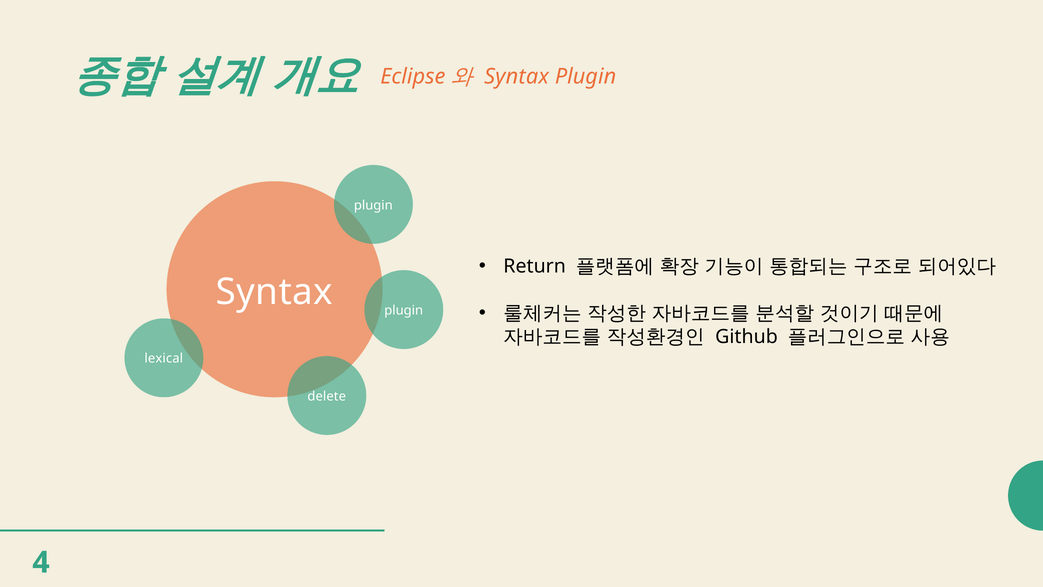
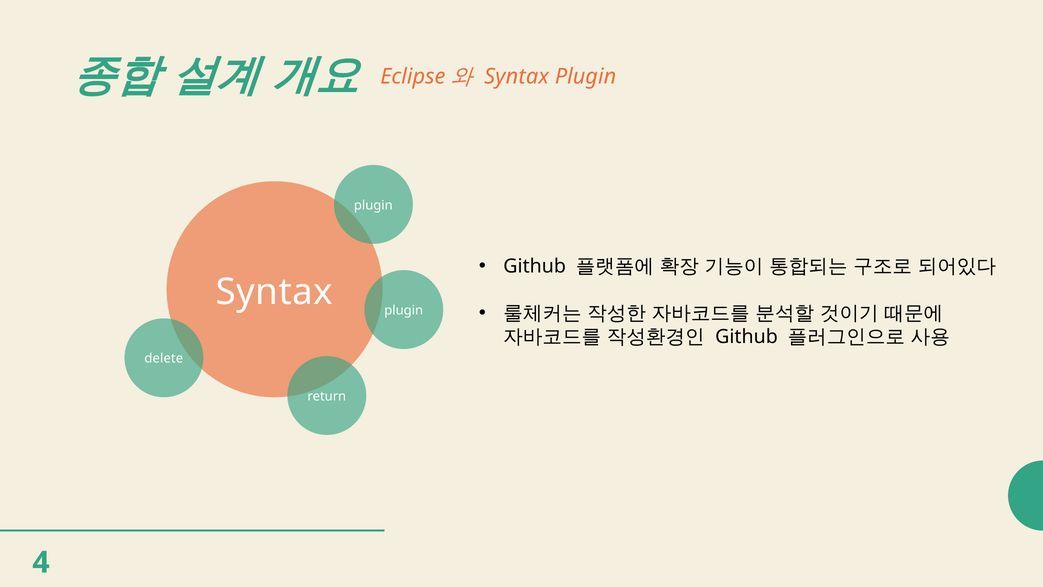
Return at (535, 266): Return -> Github
lexical: lexical -> delete
delete: delete -> return
